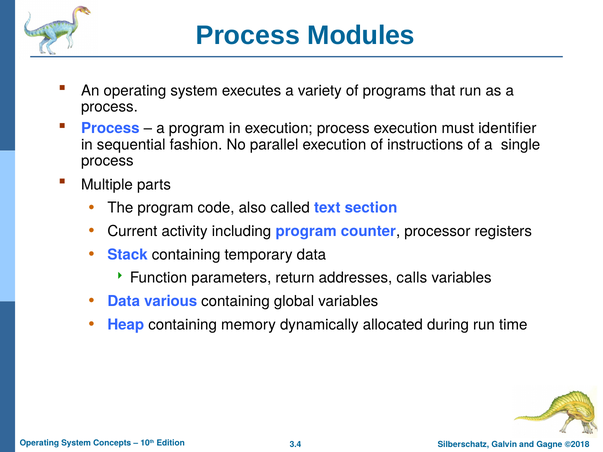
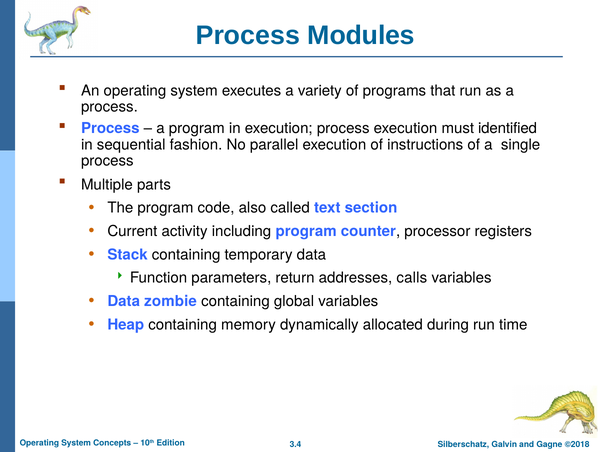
identifier: identifier -> identified
various: various -> zombie
